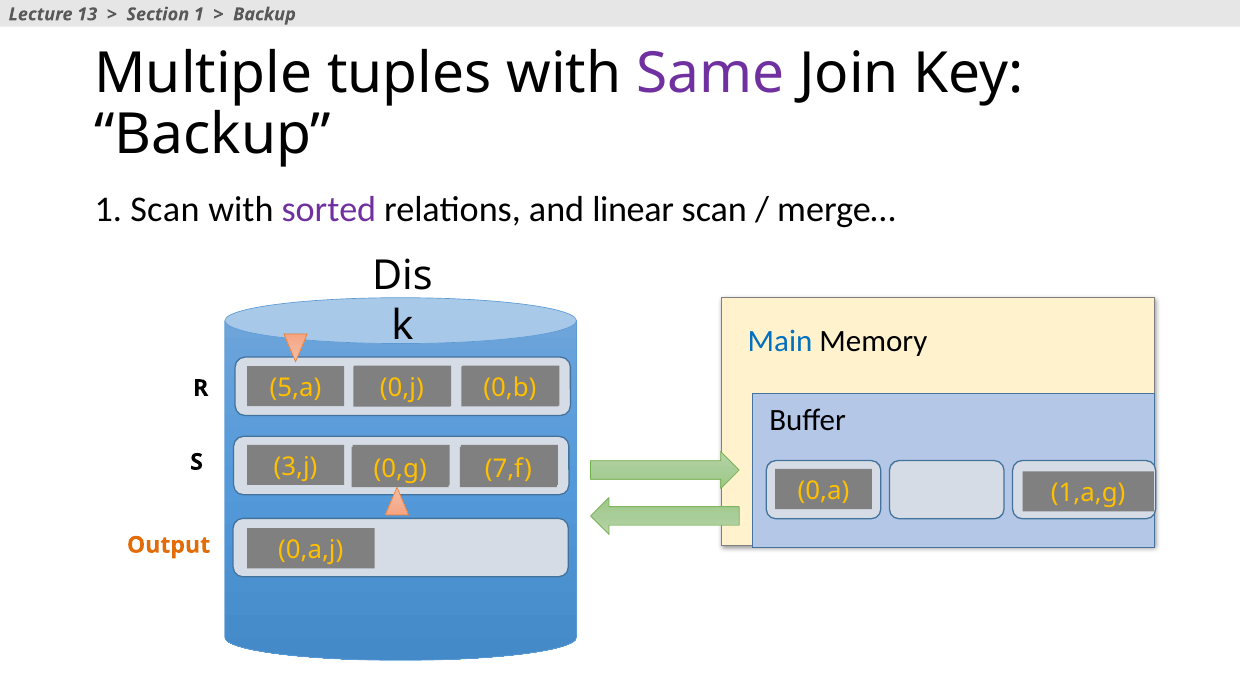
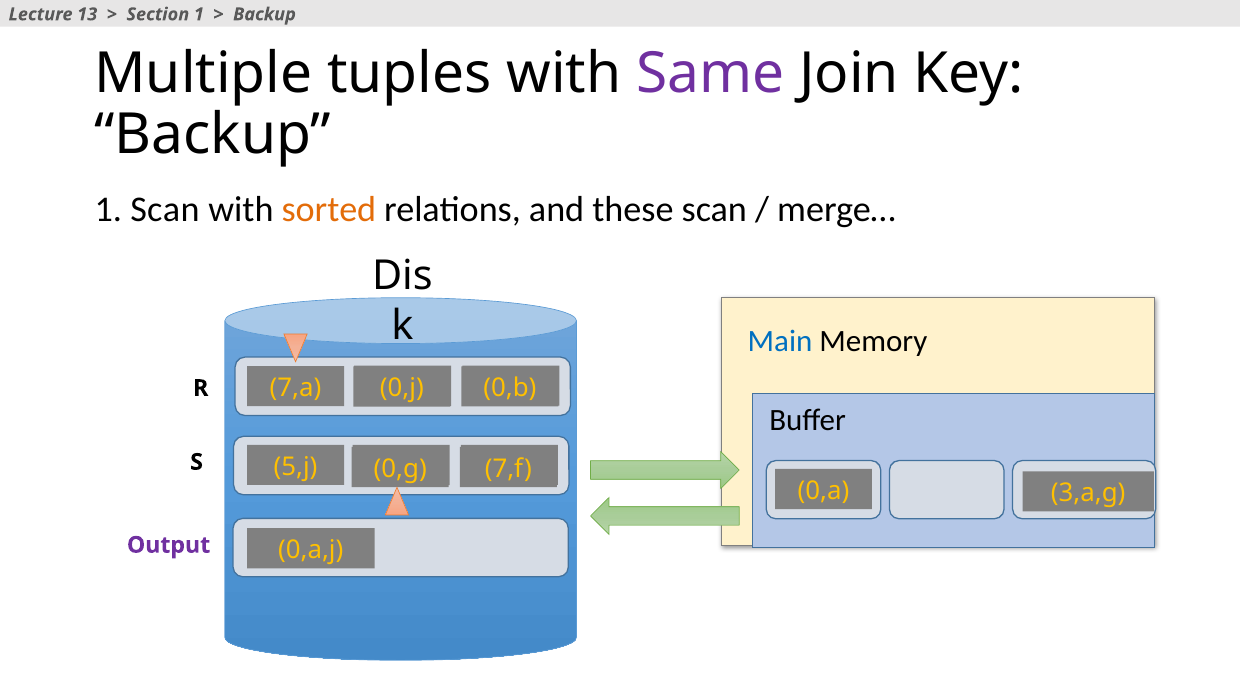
sorted colour: purple -> orange
linear: linear -> these
5,a: 5,a -> 7,a
3,j: 3,j -> 5,j
1,a,g: 1,a,g -> 3,a,g
Output colour: orange -> purple
